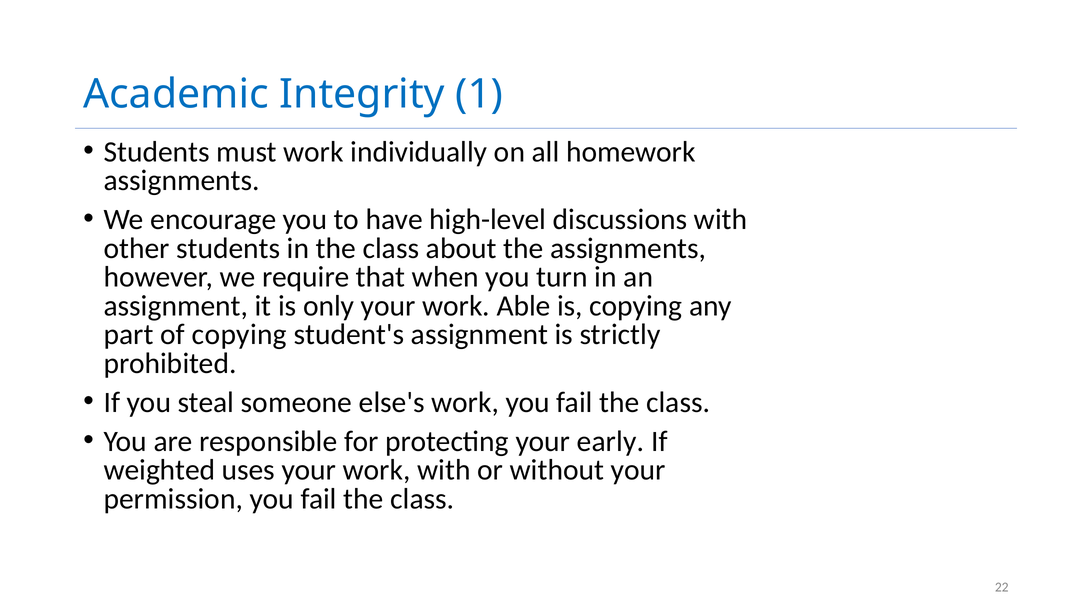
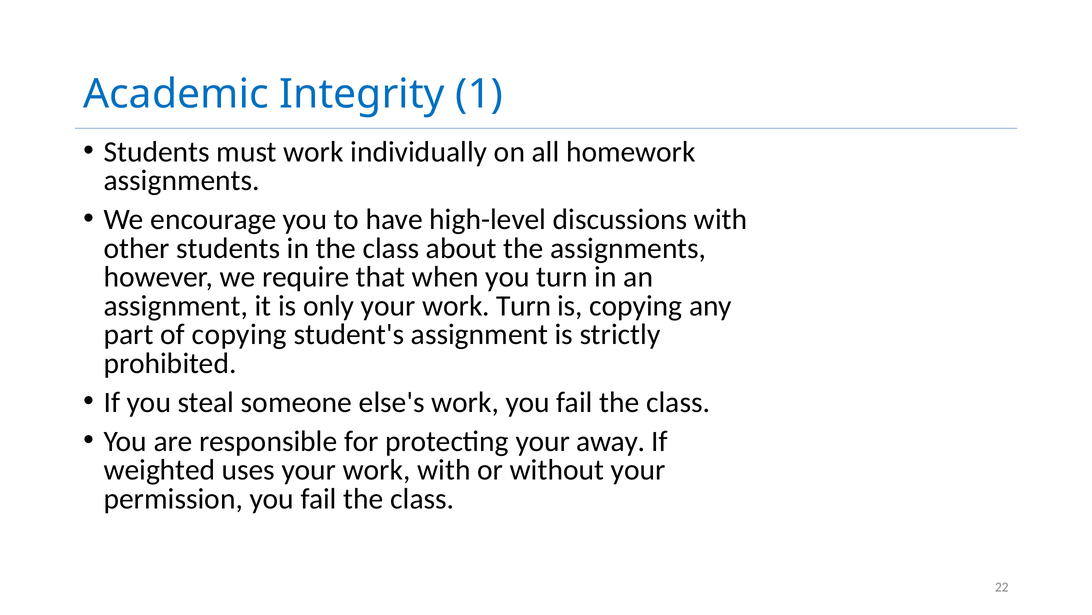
work Able: Able -> Turn
early: early -> away
